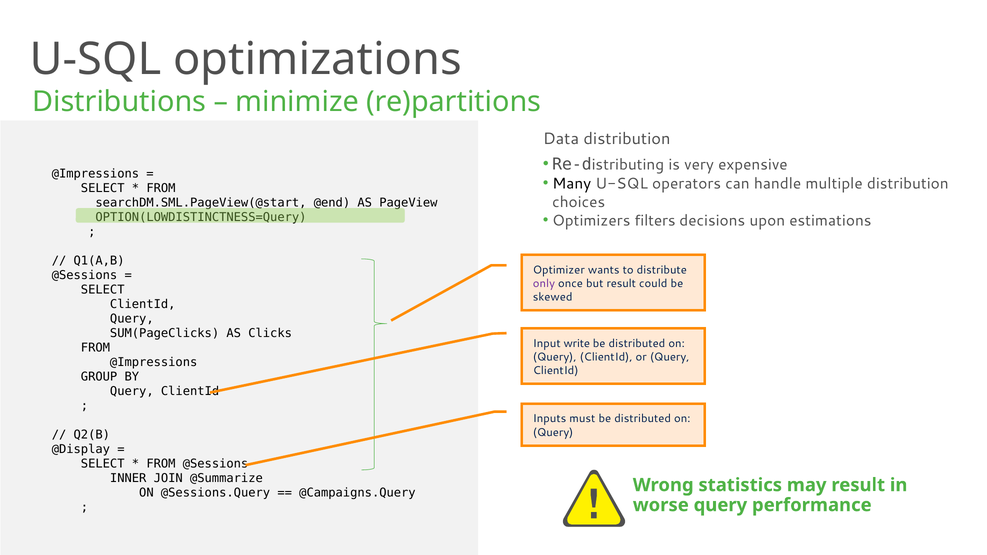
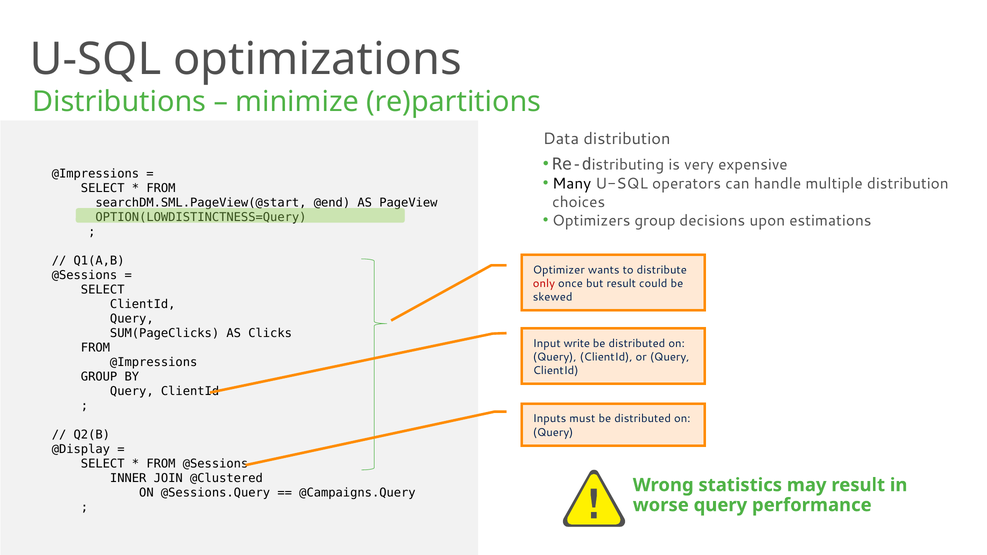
Optimizers filters: filters -> group
only colour: purple -> red
@Summarize: @Summarize -> @Clustered
